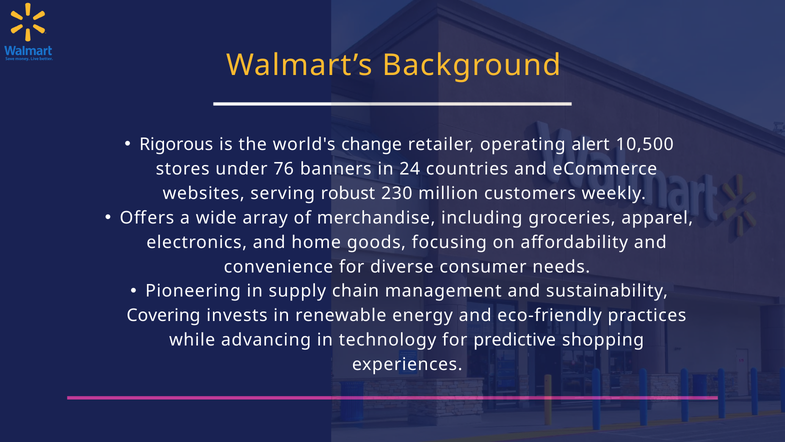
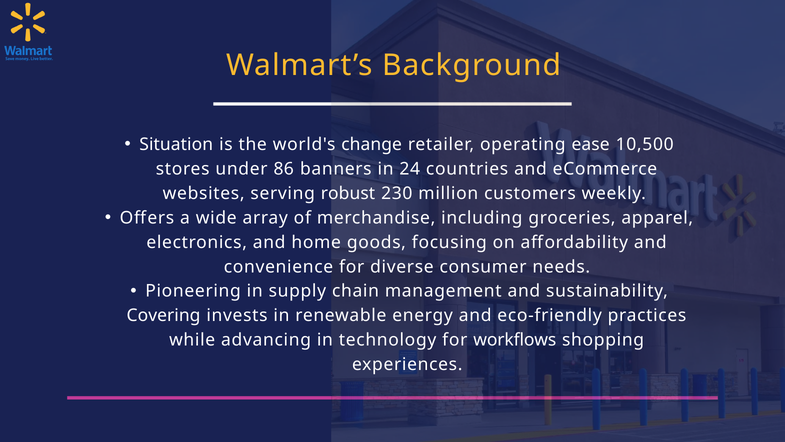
Rigorous: Rigorous -> Situation
alert: alert -> ease
76: 76 -> 86
predictive: predictive -> workflows
